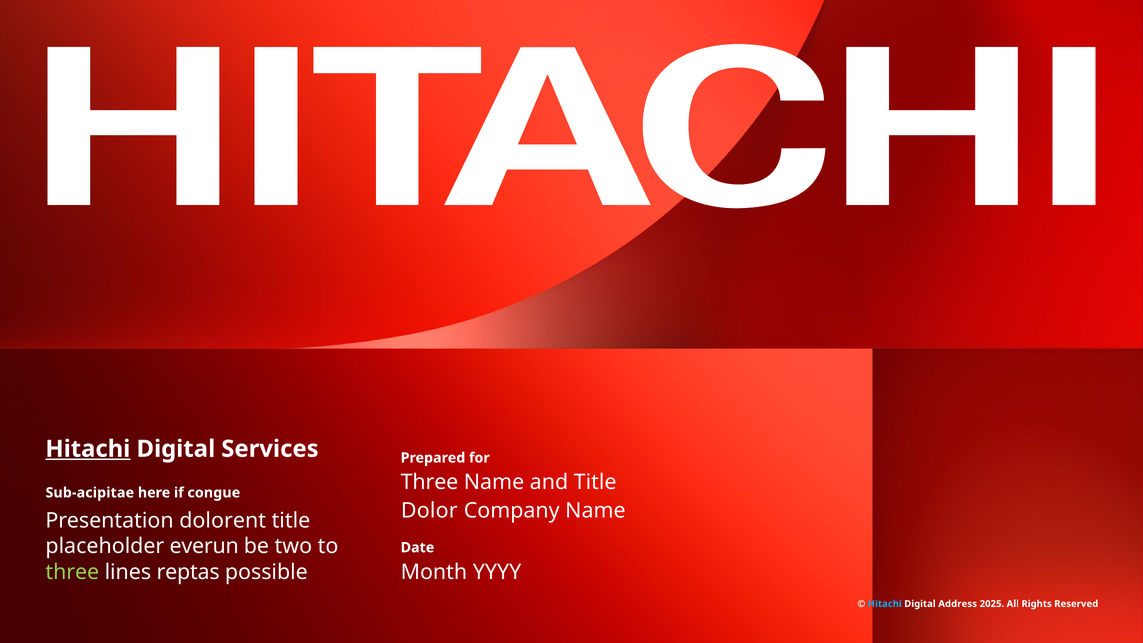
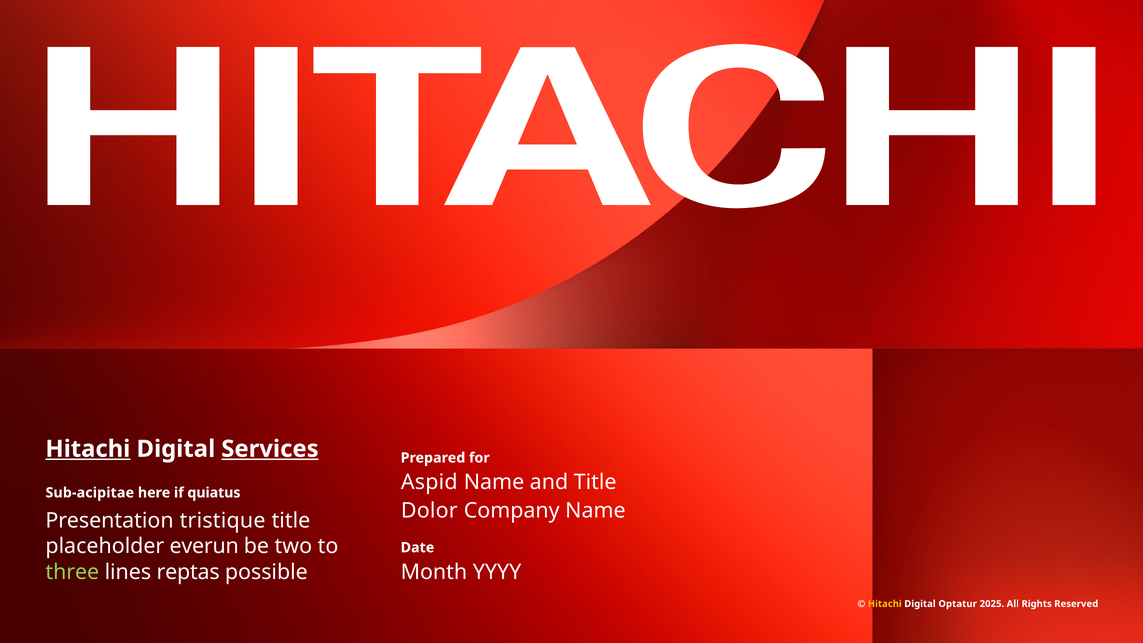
Services underline: none -> present
Three at (429, 482): Three -> Aspid
congue: congue -> quiatus
dolorent: dolorent -> tristique
Hitachi at (885, 604) colour: light blue -> yellow
Address: Address -> Optatur
